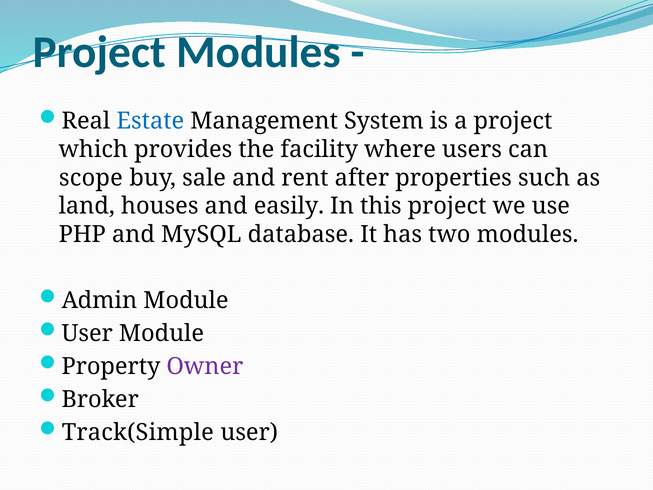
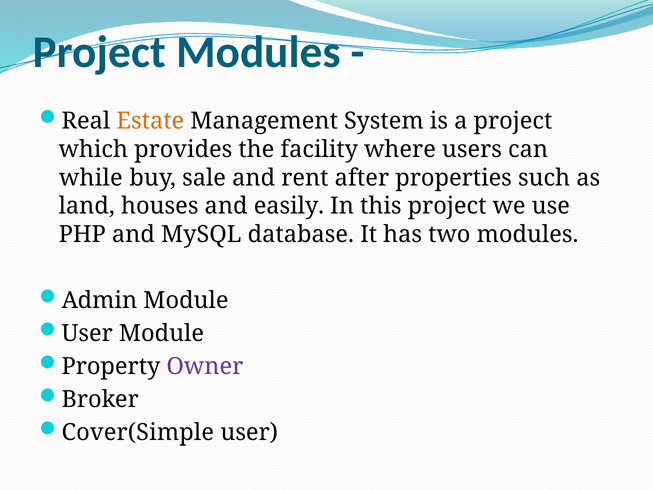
Estate colour: blue -> orange
scope: scope -> while
Track(Simple: Track(Simple -> Cover(Simple
